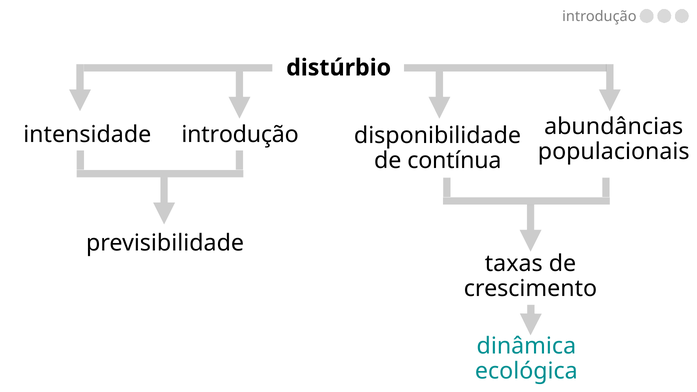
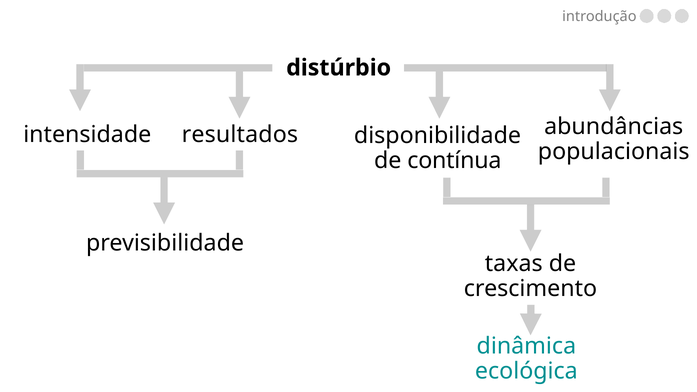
introdução at (240, 135): introdução -> resultados
